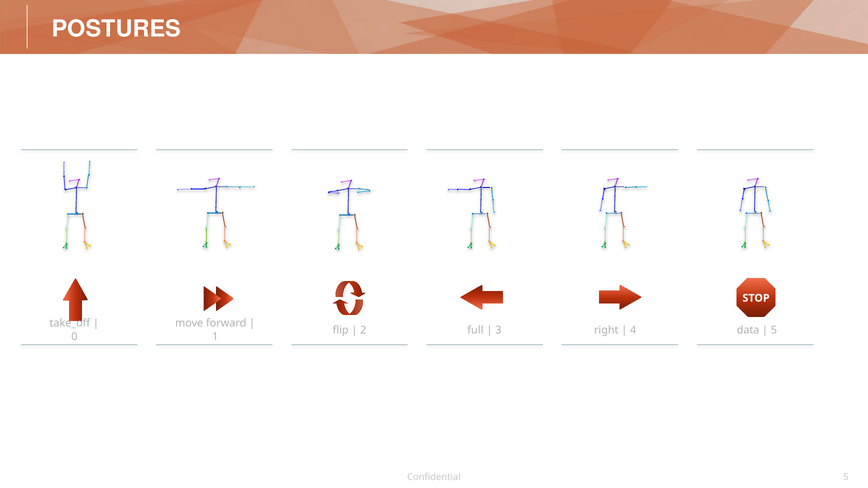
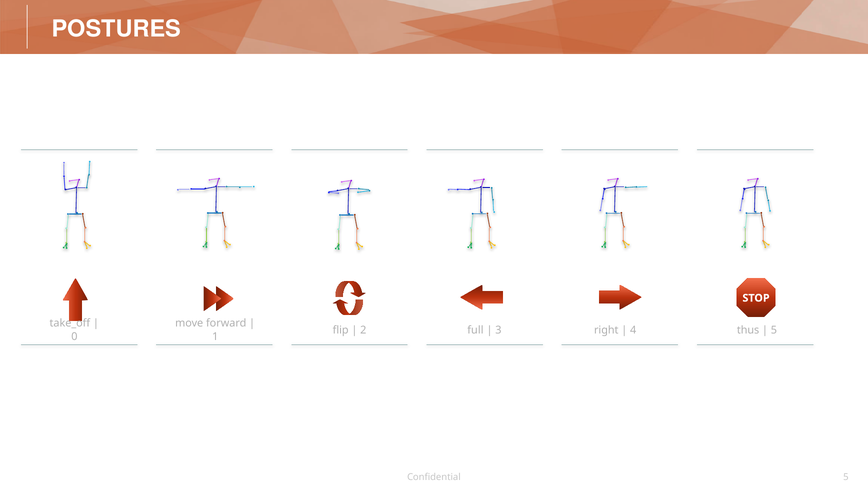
data: data -> thus
